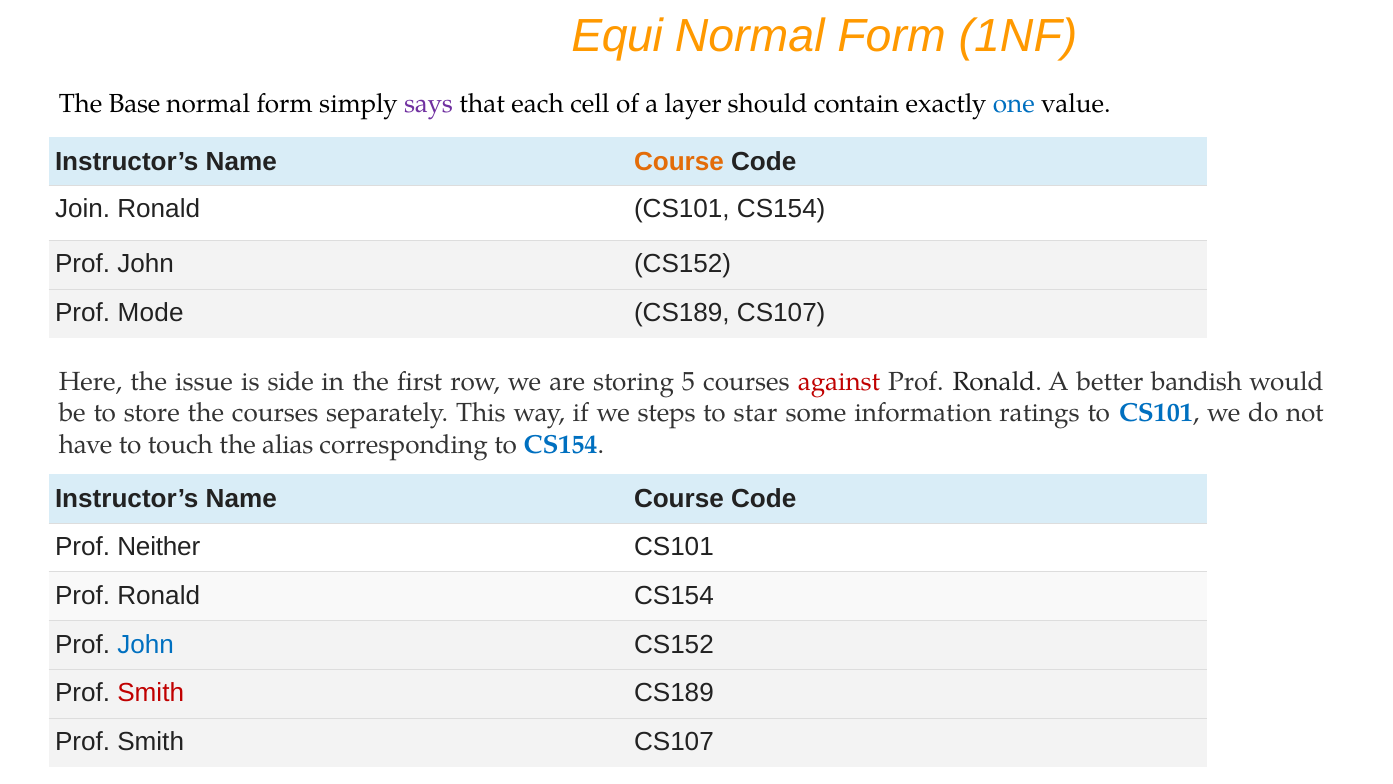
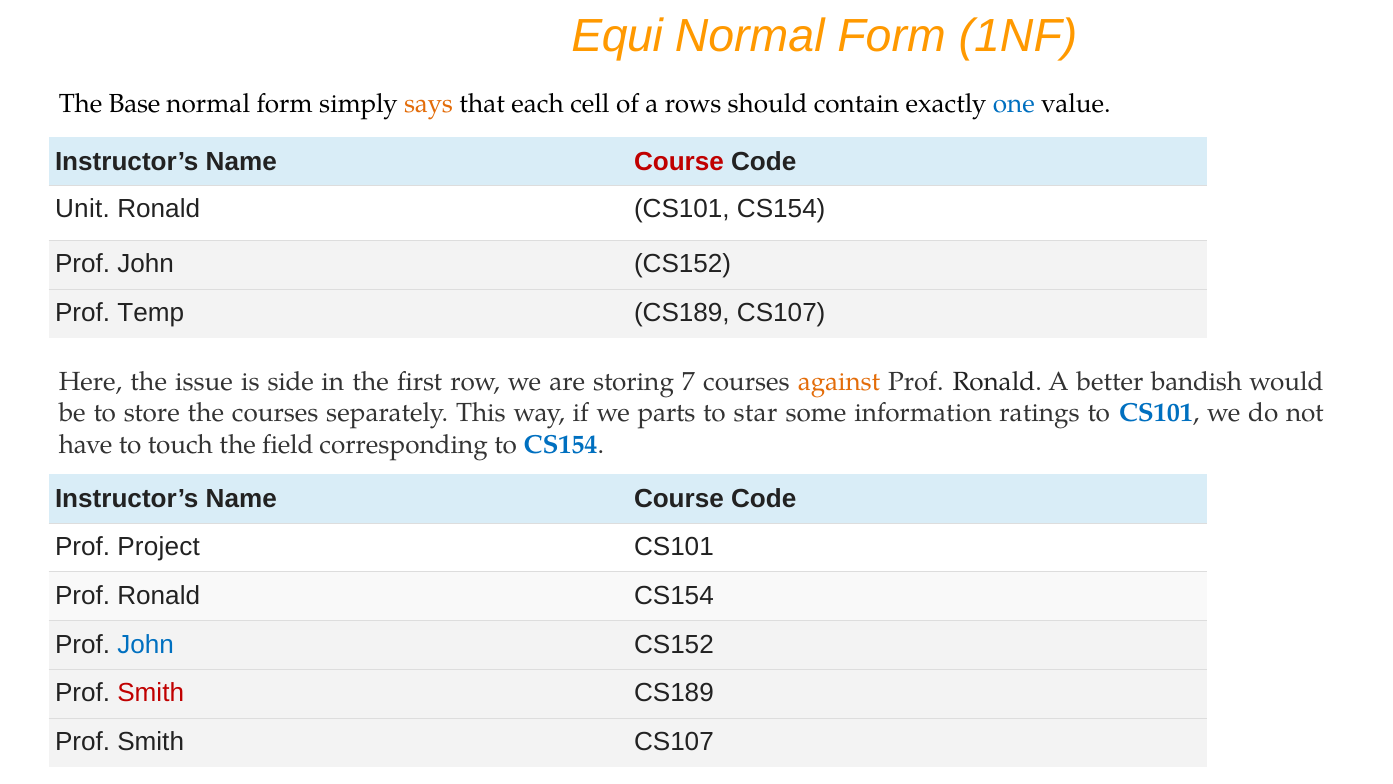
says colour: purple -> orange
layer: layer -> rows
Course at (679, 162) colour: orange -> red
Join: Join -> Unit
Mode: Mode -> Temp
5: 5 -> 7
against colour: red -> orange
steps: steps -> parts
alias: alias -> field
Neither: Neither -> Project
